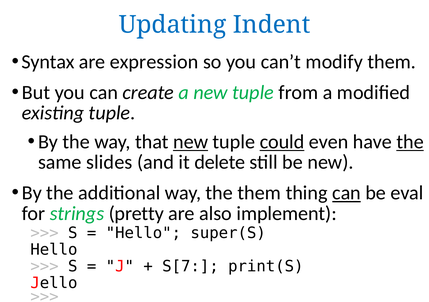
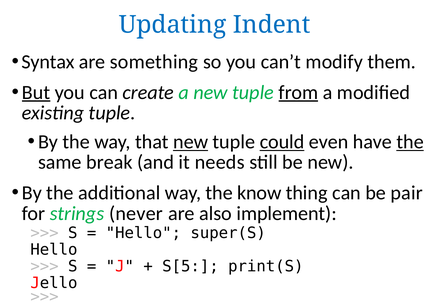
expression: expression -> something
But underline: none -> present
from underline: none -> present
slides: slides -> break
delete: delete -> needs
the them: them -> know
can at (347, 193) underline: present -> none
eval: eval -> pair
pretty: pretty -> never
S[7: S[7 -> S[5
